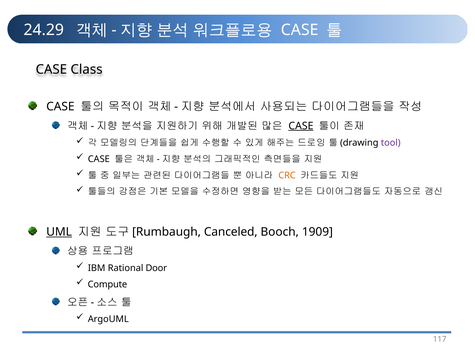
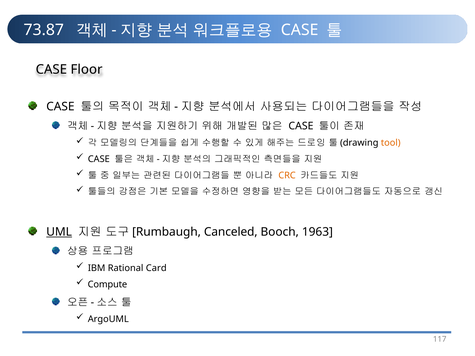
24.29: 24.29 -> 73.87
Class: Class -> Floor
CASE at (301, 126) underline: present -> none
tool colour: purple -> orange
1909: 1909 -> 1963
Door: Door -> Card
